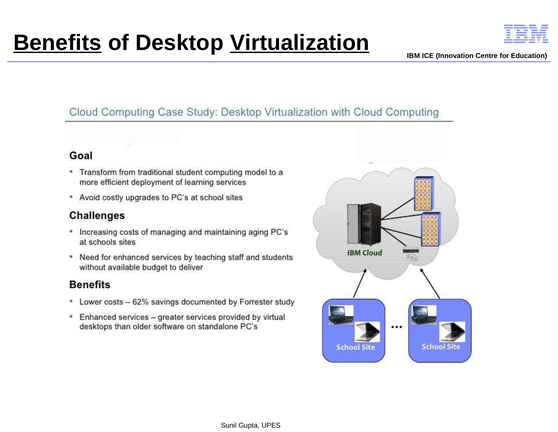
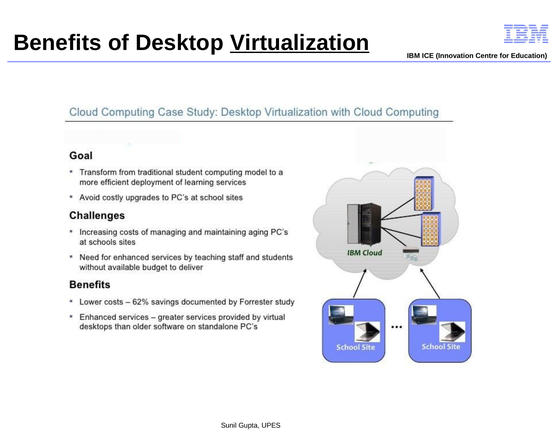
Benefits underline: present -> none
